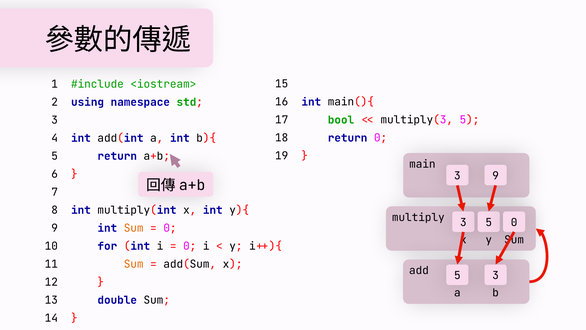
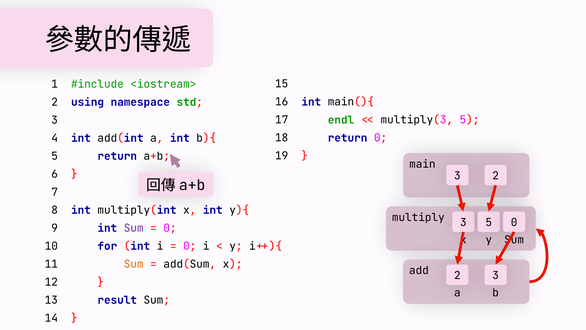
bool: bool -> endl
3 9: 9 -> 2
Sum at (134, 228) colour: orange -> purple
5 at (457, 275): 5 -> 2
double: double -> result
